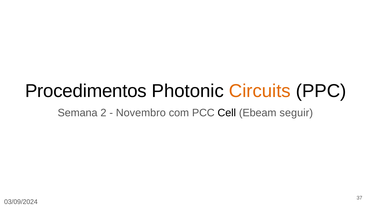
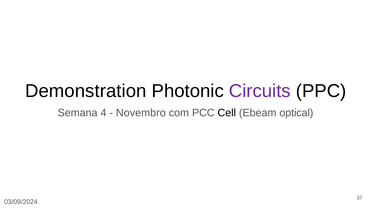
Procedimentos: Procedimentos -> Demonstration
Circuits colour: orange -> purple
2: 2 -> 4
seguir: seguir -> optical
